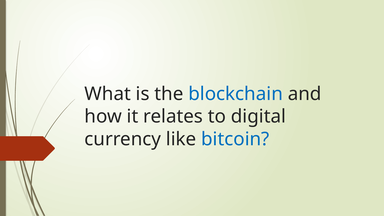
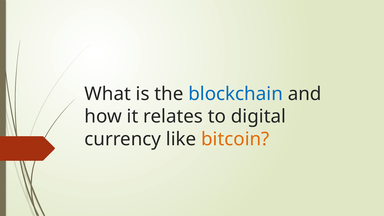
bitcoin colour: blue -> orange
